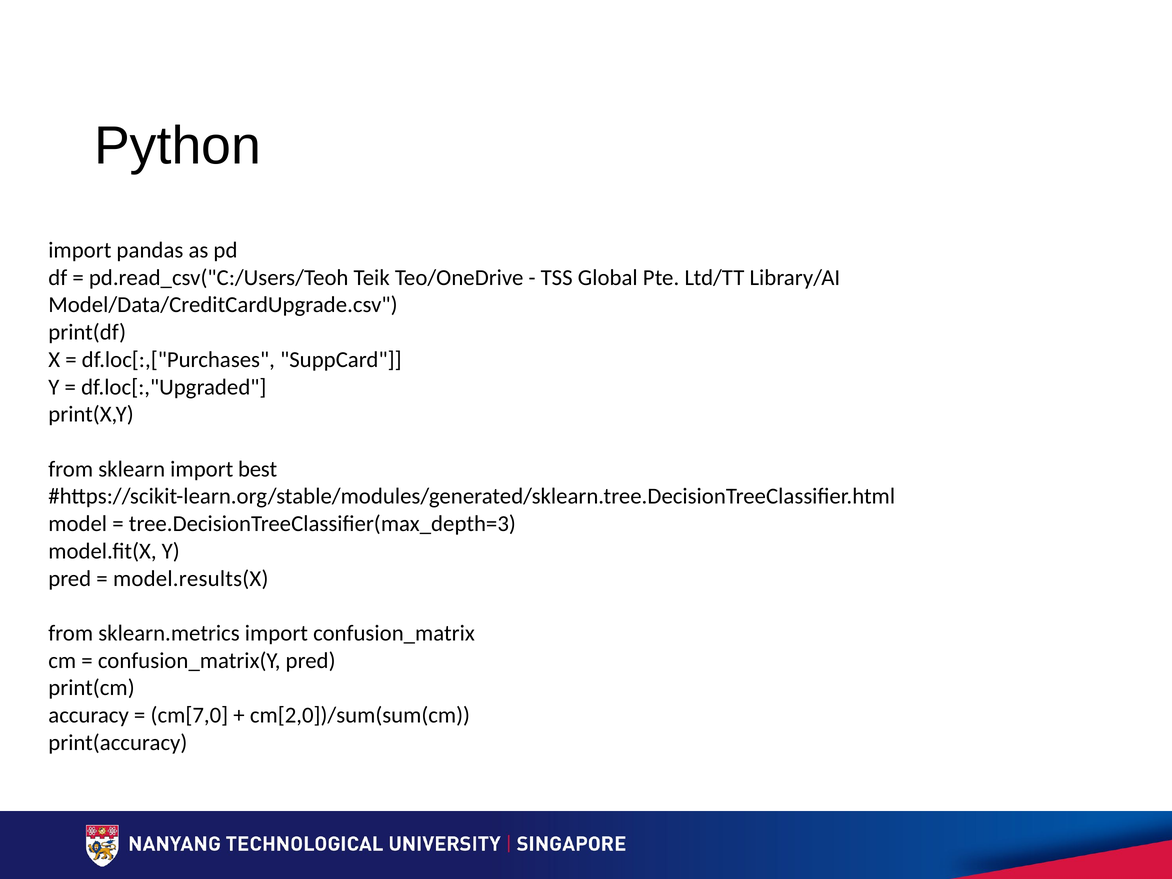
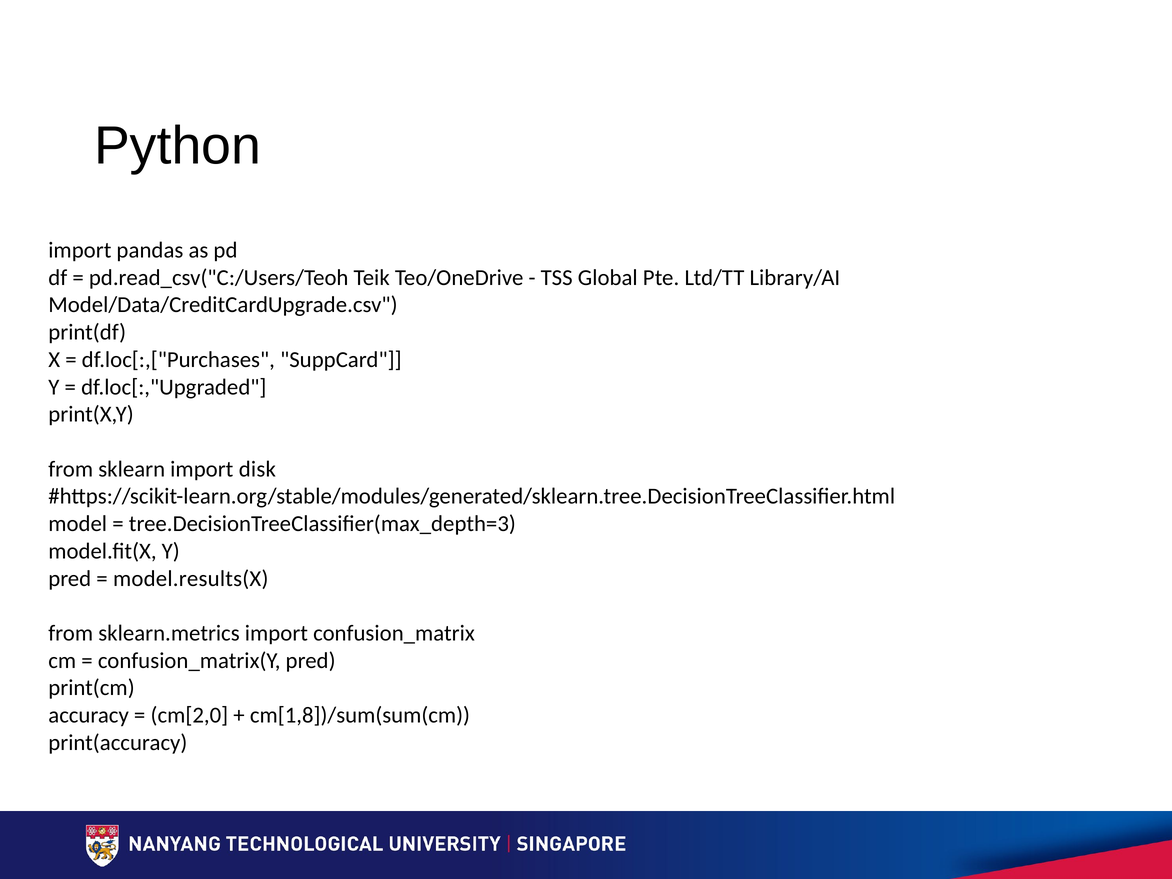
best: best -> disk
cm[7,0: cm[7,0 -> cm[2,0
cm[2,0])/sum(sum(cm: cm[2,0])/sum(sum(cm -> cm[1,8])/sum(sum(cm
